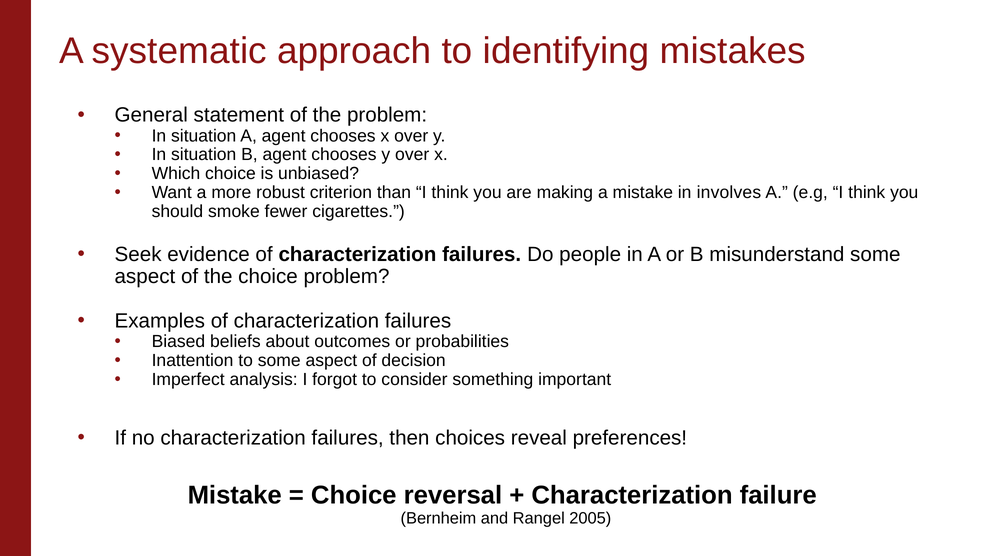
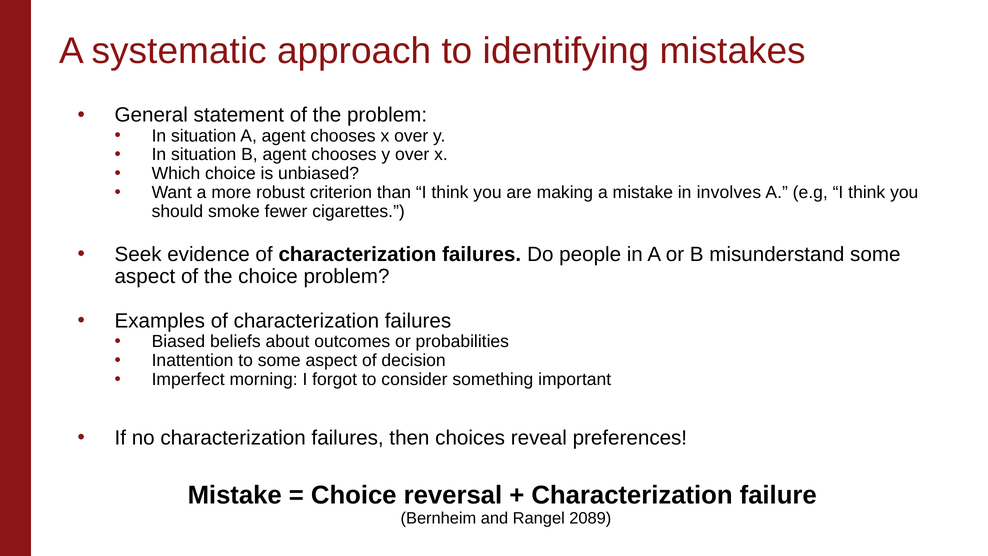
analysis: analysis -> morning
2005: 2005 -> 2089
